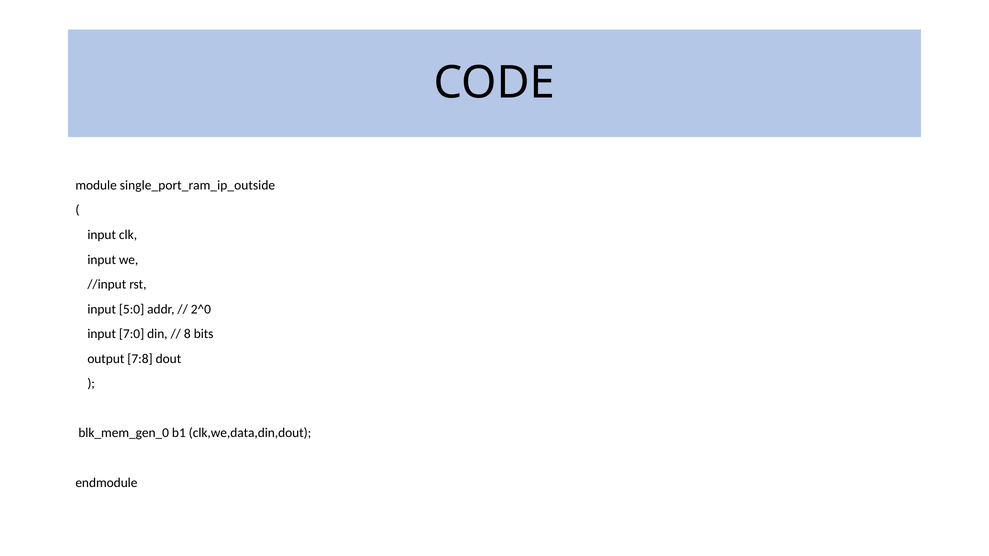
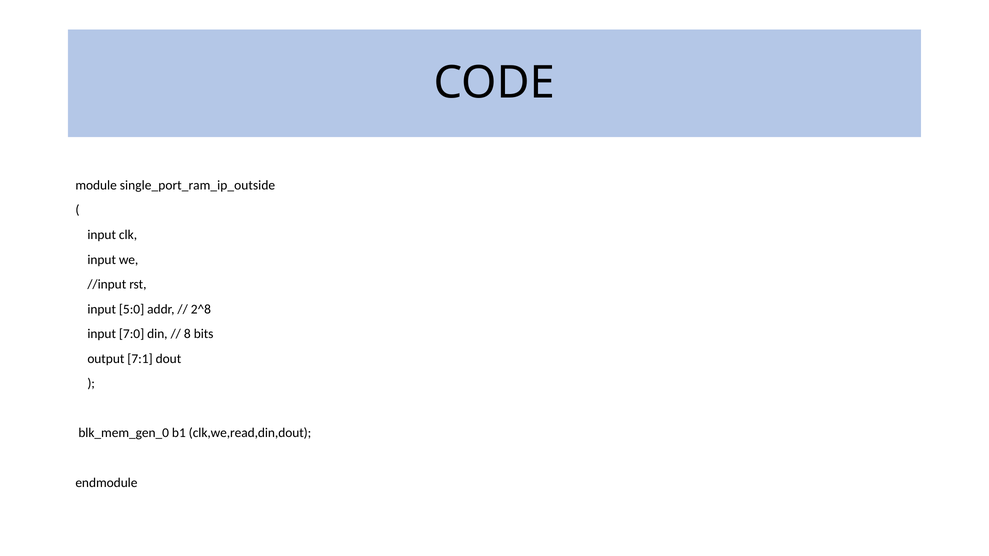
2^0: 2^0 -> 2^8
7:8: 7:8 -> 7:1
clk,we,data,din,dout: clk,we,data,din,dout -> clk,we,read,din,dout
